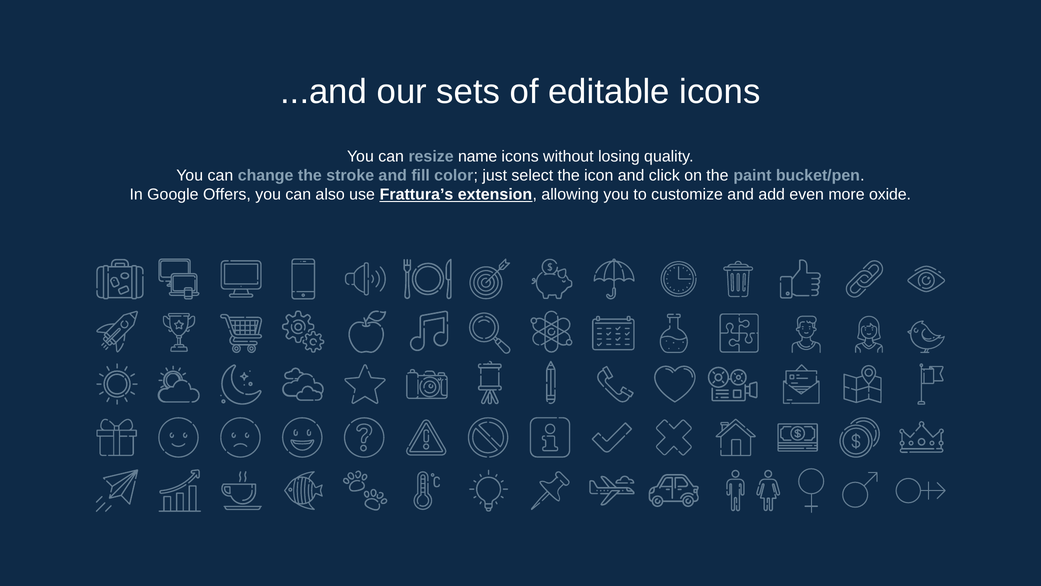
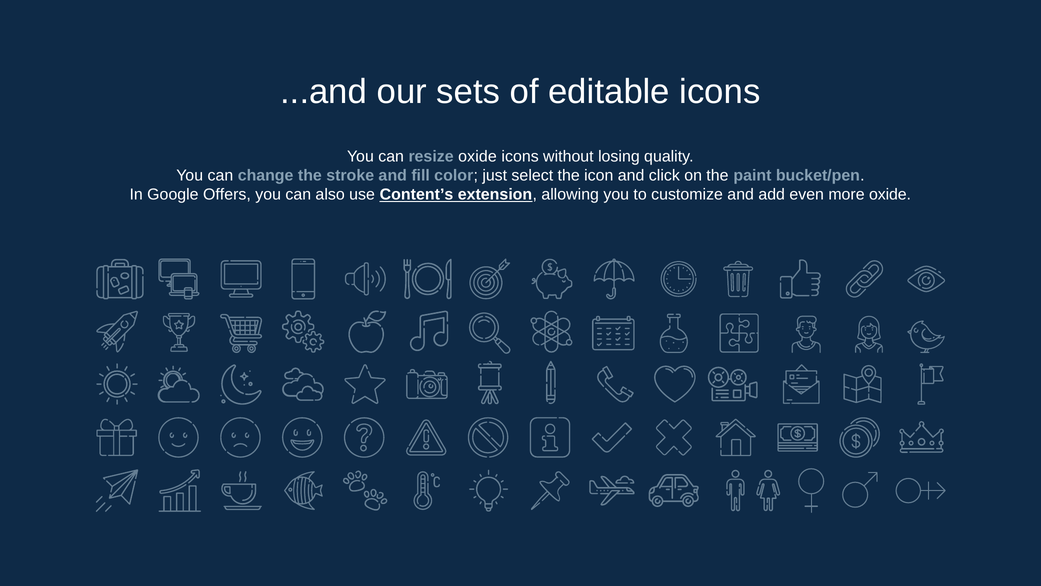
resize name: name -> oxide
Frattura’s: Frattura’s -> Content’s
